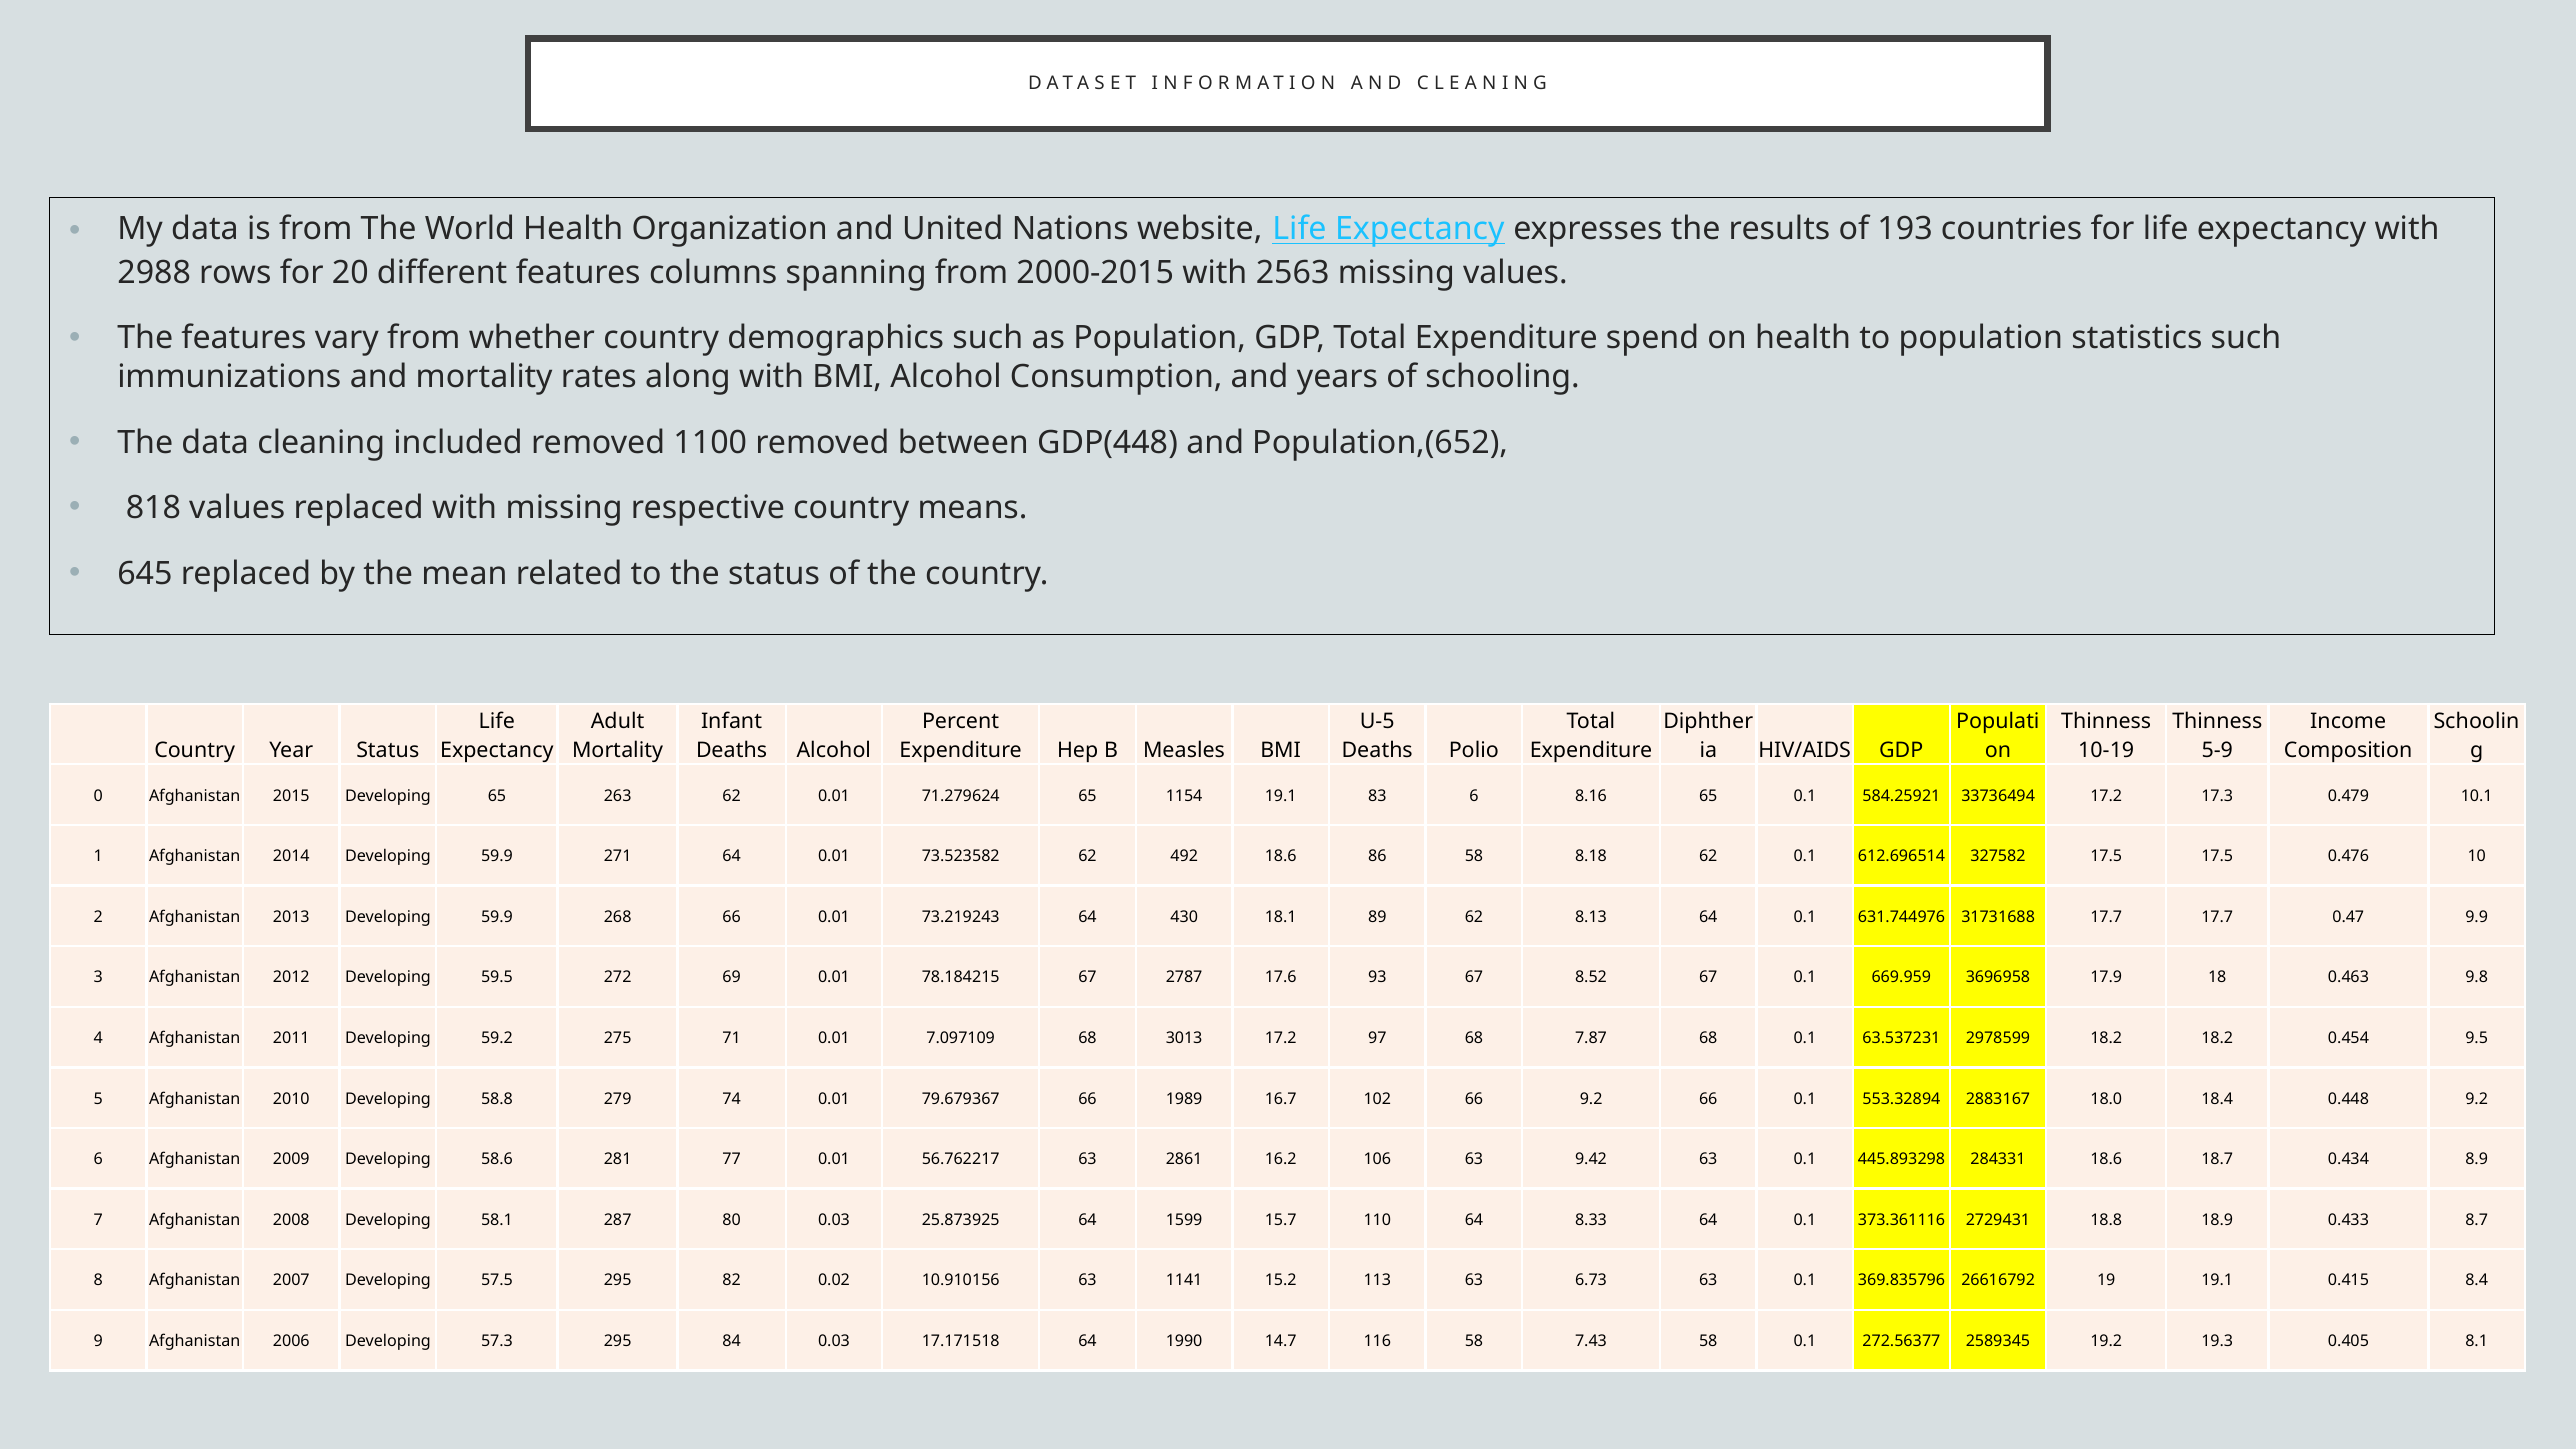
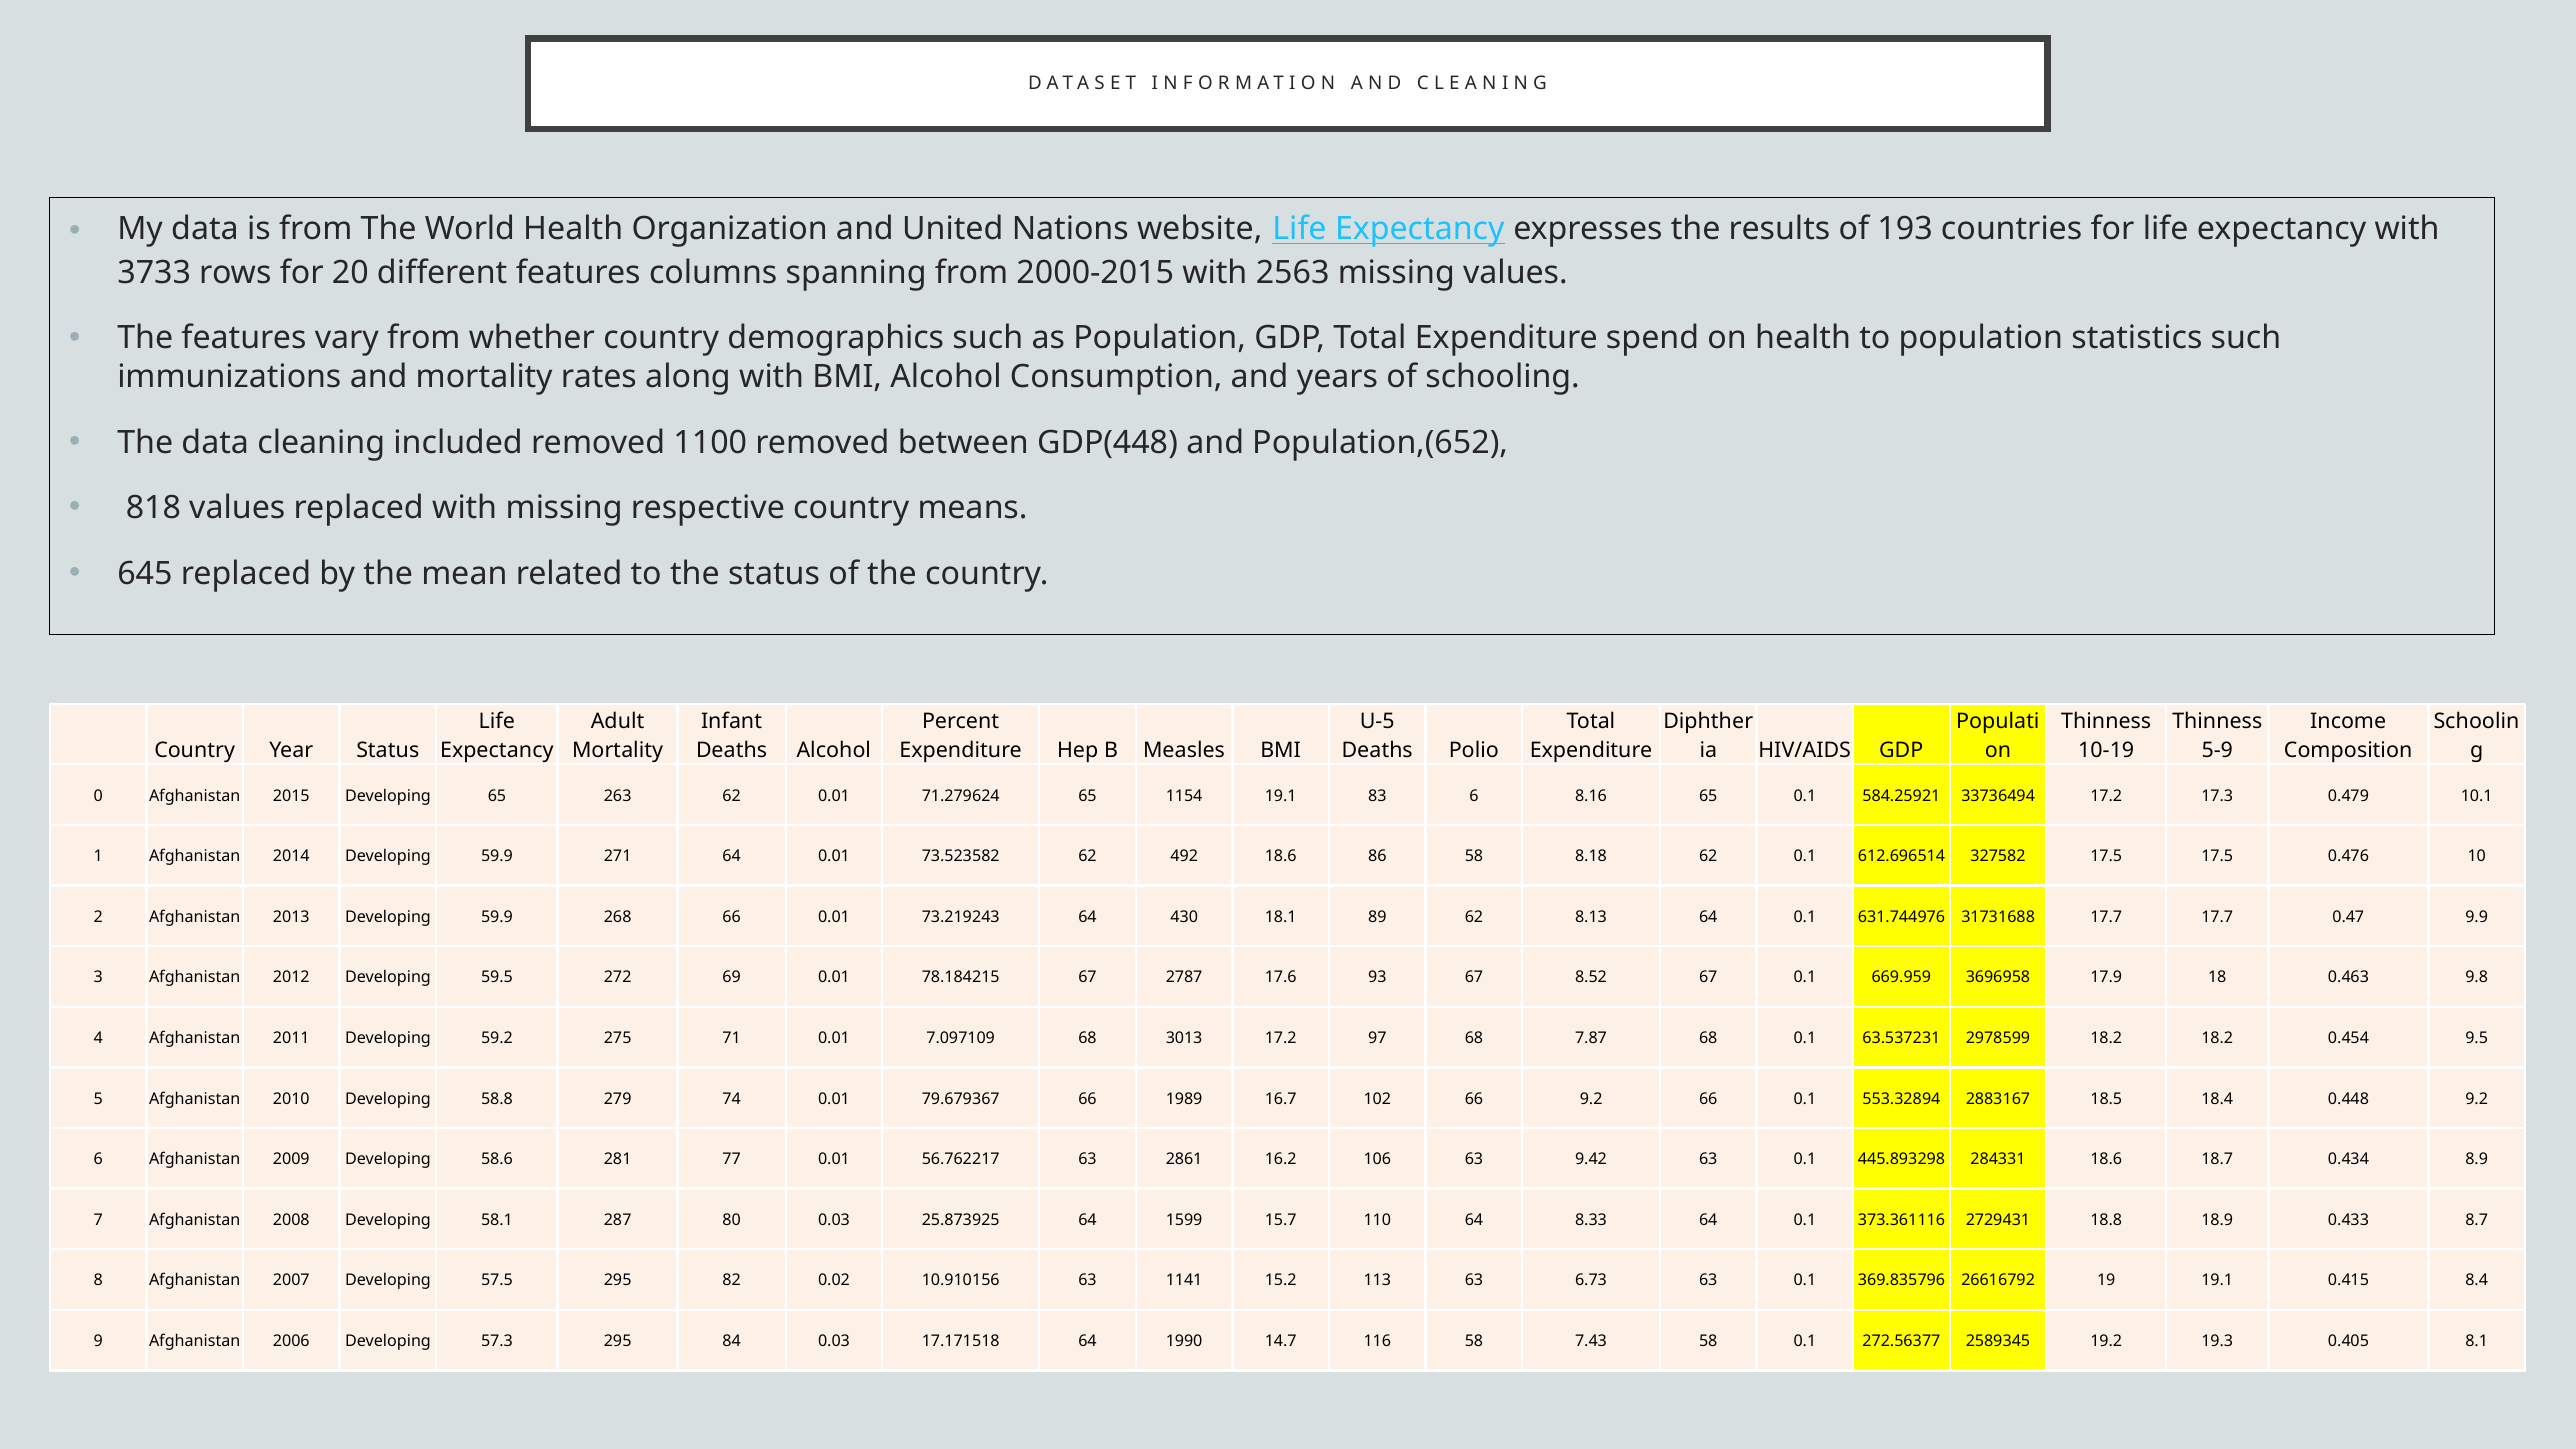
2988: 2988 -> 3733
18.0: 18.0 -> 18.5
